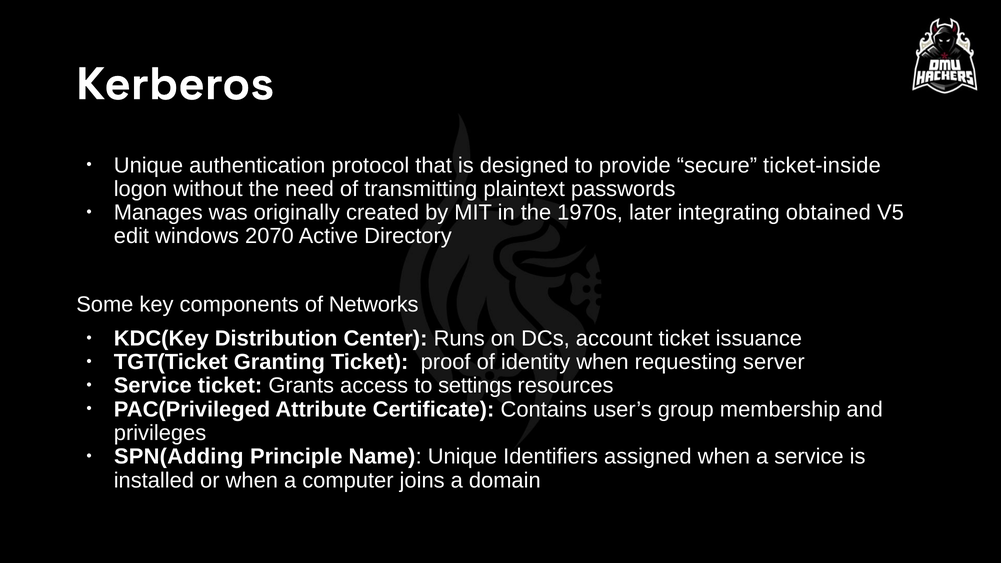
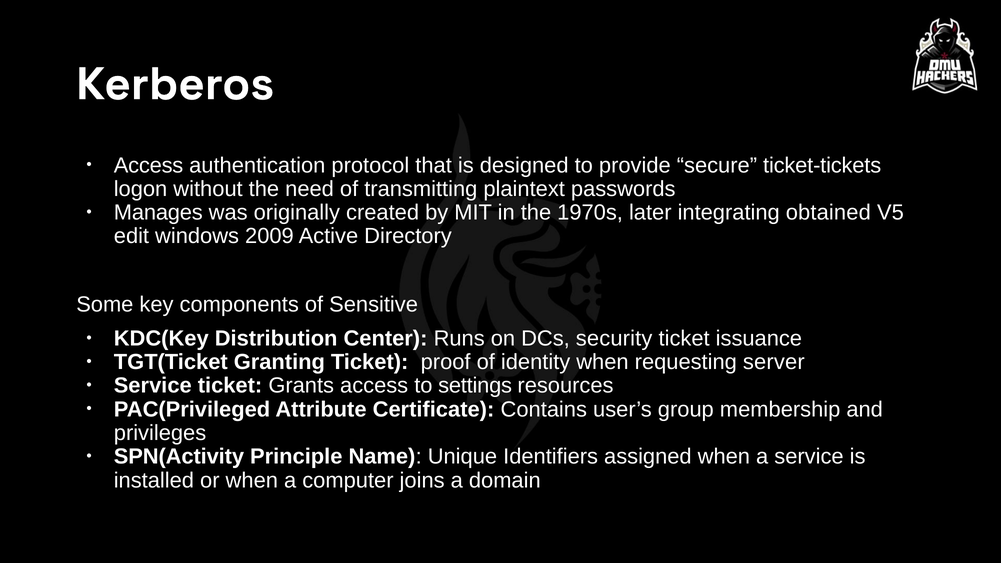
Unique at (148, 165): Unique -> Access
ticket-inside: ticket-inside -> ticket-tickets
2070: 2070 -> 2009
Networks: Networks -> Sensitive
account: account -> security
SPN(Adding: SPN(Adding -> SPN(Activity
